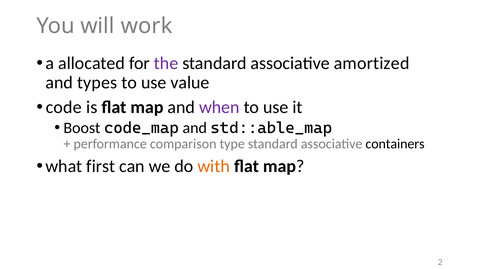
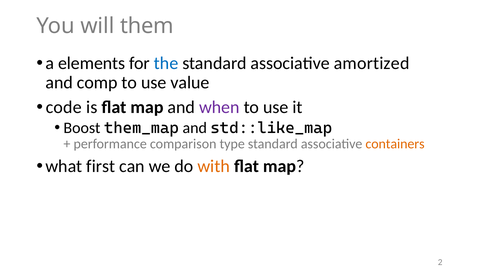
work: work -> them
allocated: allocated -> elements
the colour: purple -> blue
types: types -> comp
code_map: code_map -> them_map
std::able_map: std::able_map -> std::like_map
containers colour: black -> orange
